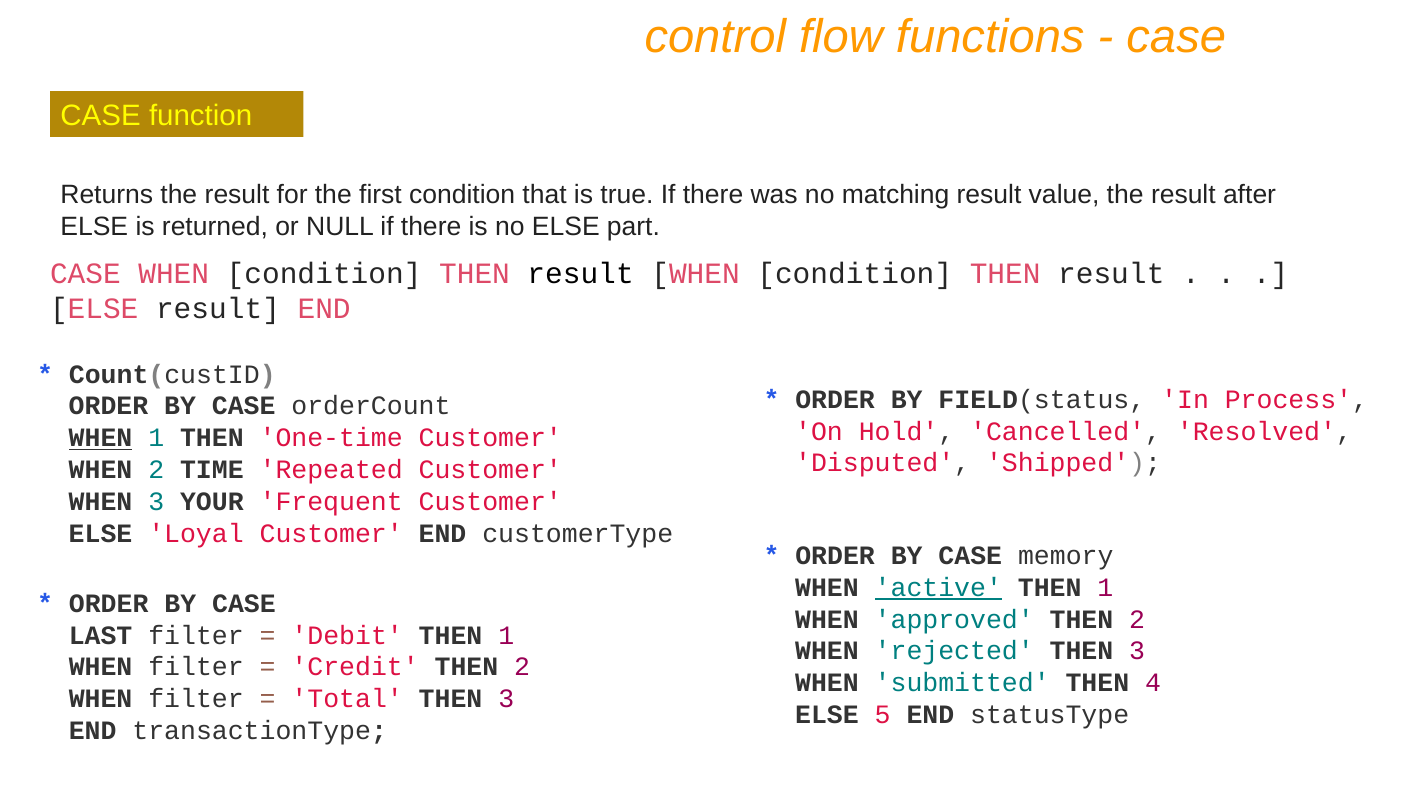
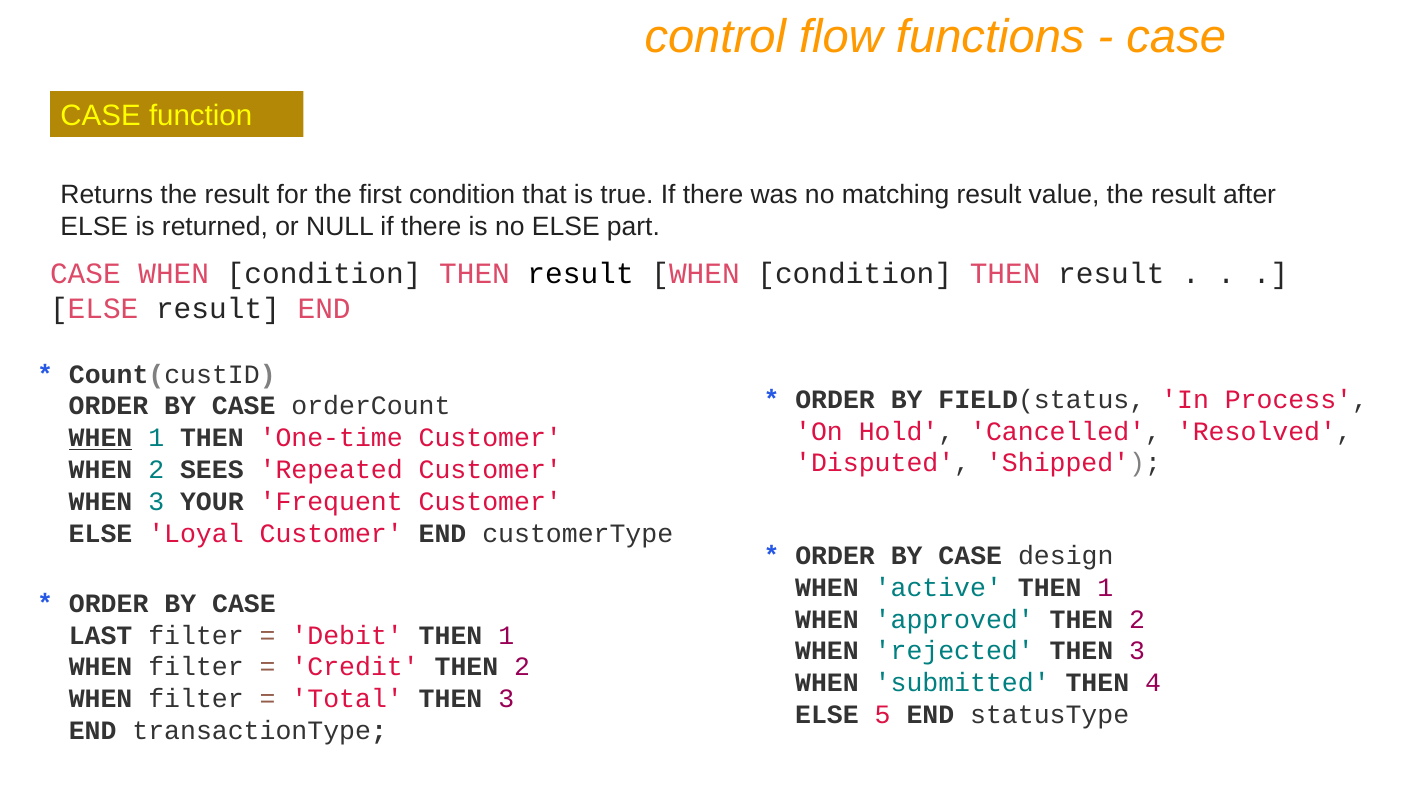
TIME: TIME -> SEES
memory: memory -> design
active underline: present -> none
